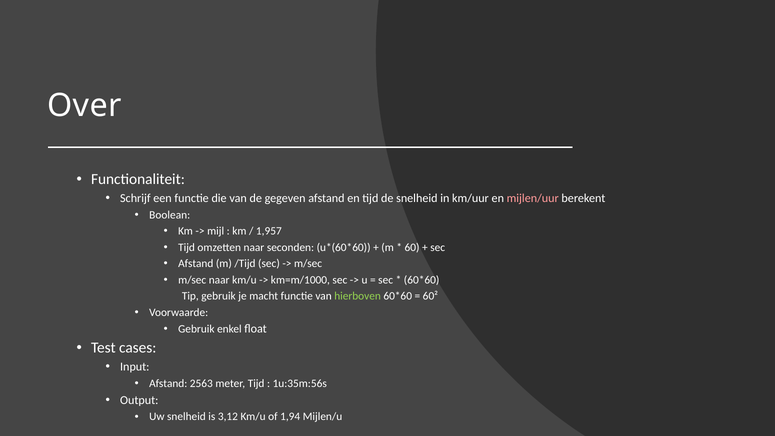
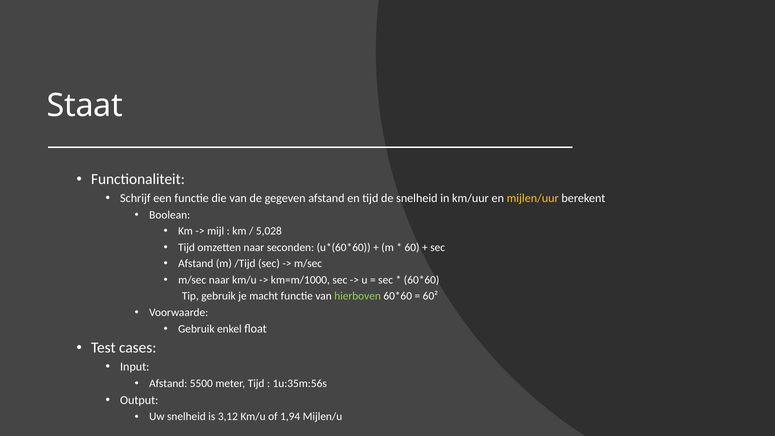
Over: Over -> Staat
mijlen/uur colour: pink -> yellow
1,957: 1,957 -> 5,028
2563: 2563 -> 5500
